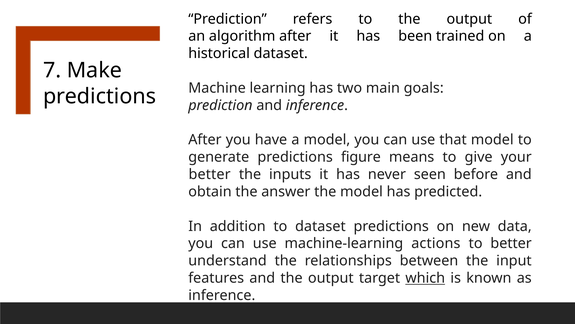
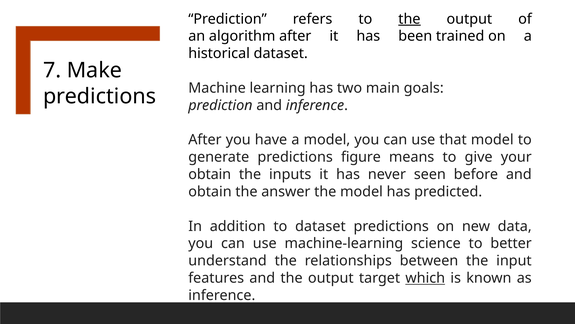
the at (409, 19) underline: none -> present
better at (210, 174): better -> obtain
actions: actions -> science
